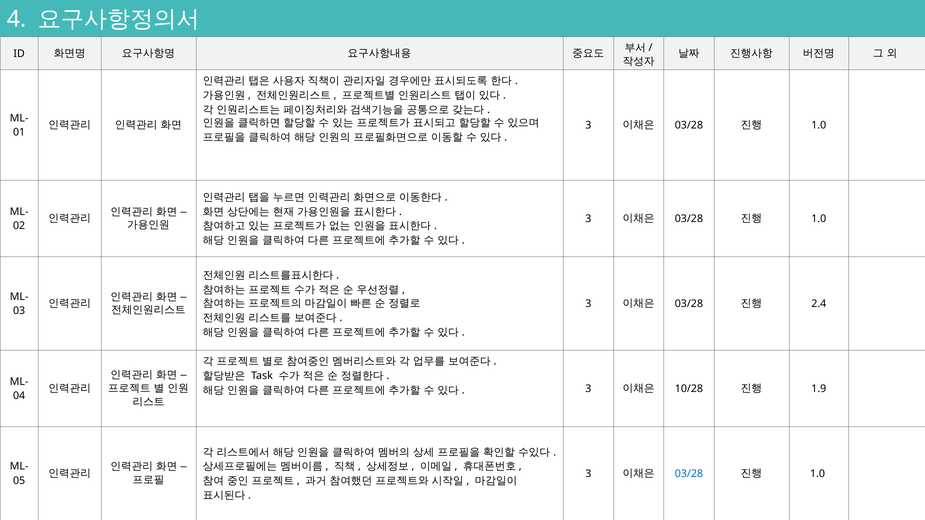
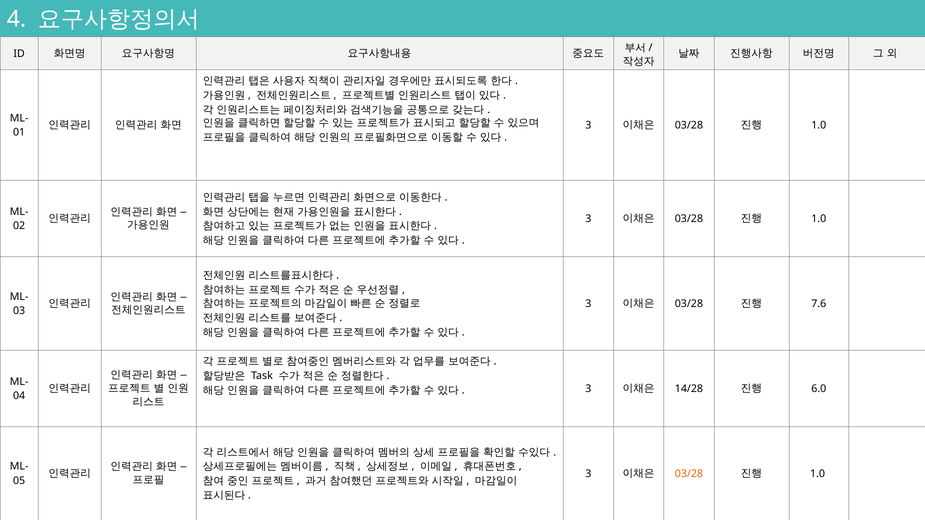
2.4: 2.4 -> 7.6
10/28: 10/28 -> 14/28
1.9: 1.9 -> 6.0
03/28 at (689, 474) colour: blue -> orange
